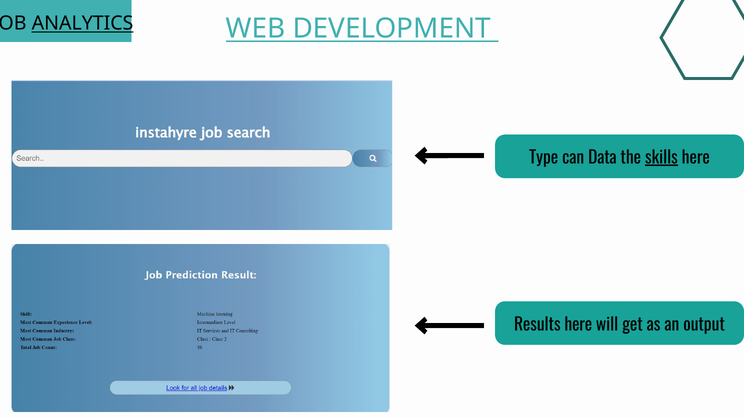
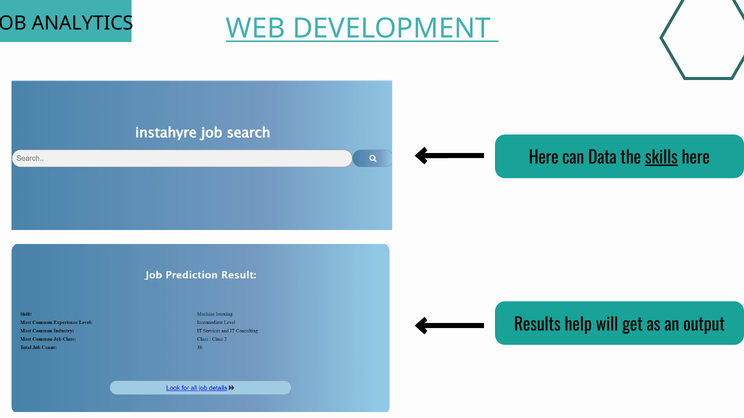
ANALYTICS underline: present -> none
Type at (544, 158): Type -> Here
Results here: here -> help
